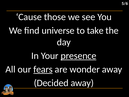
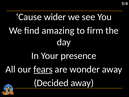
those: those -> wider
universe: universe -> amazing
take: take -> firm
presence underline: present -> none
